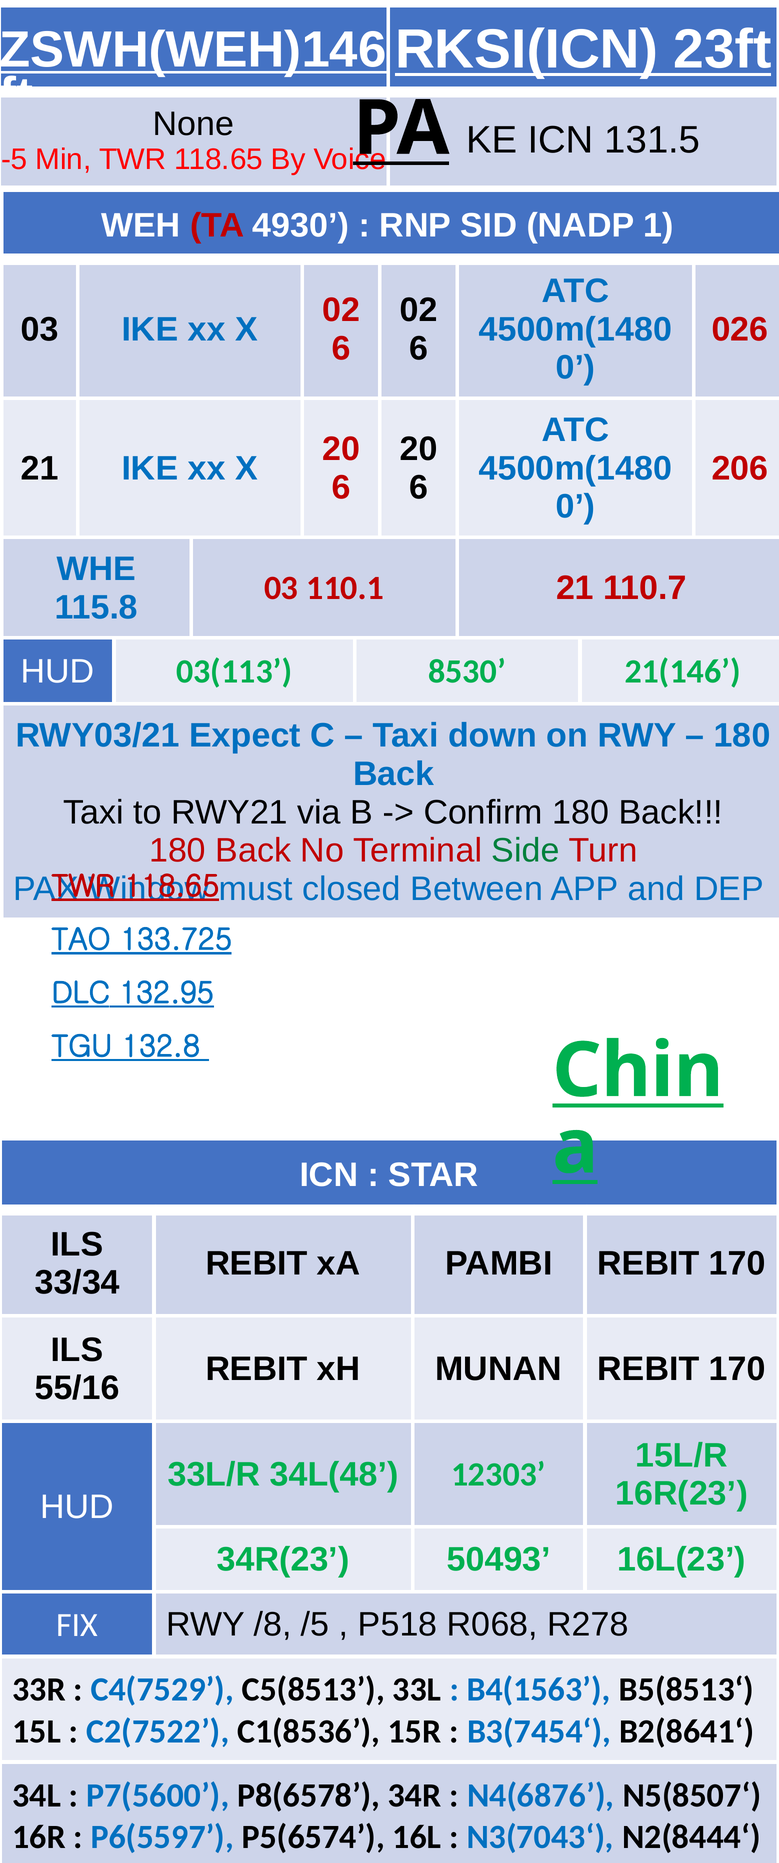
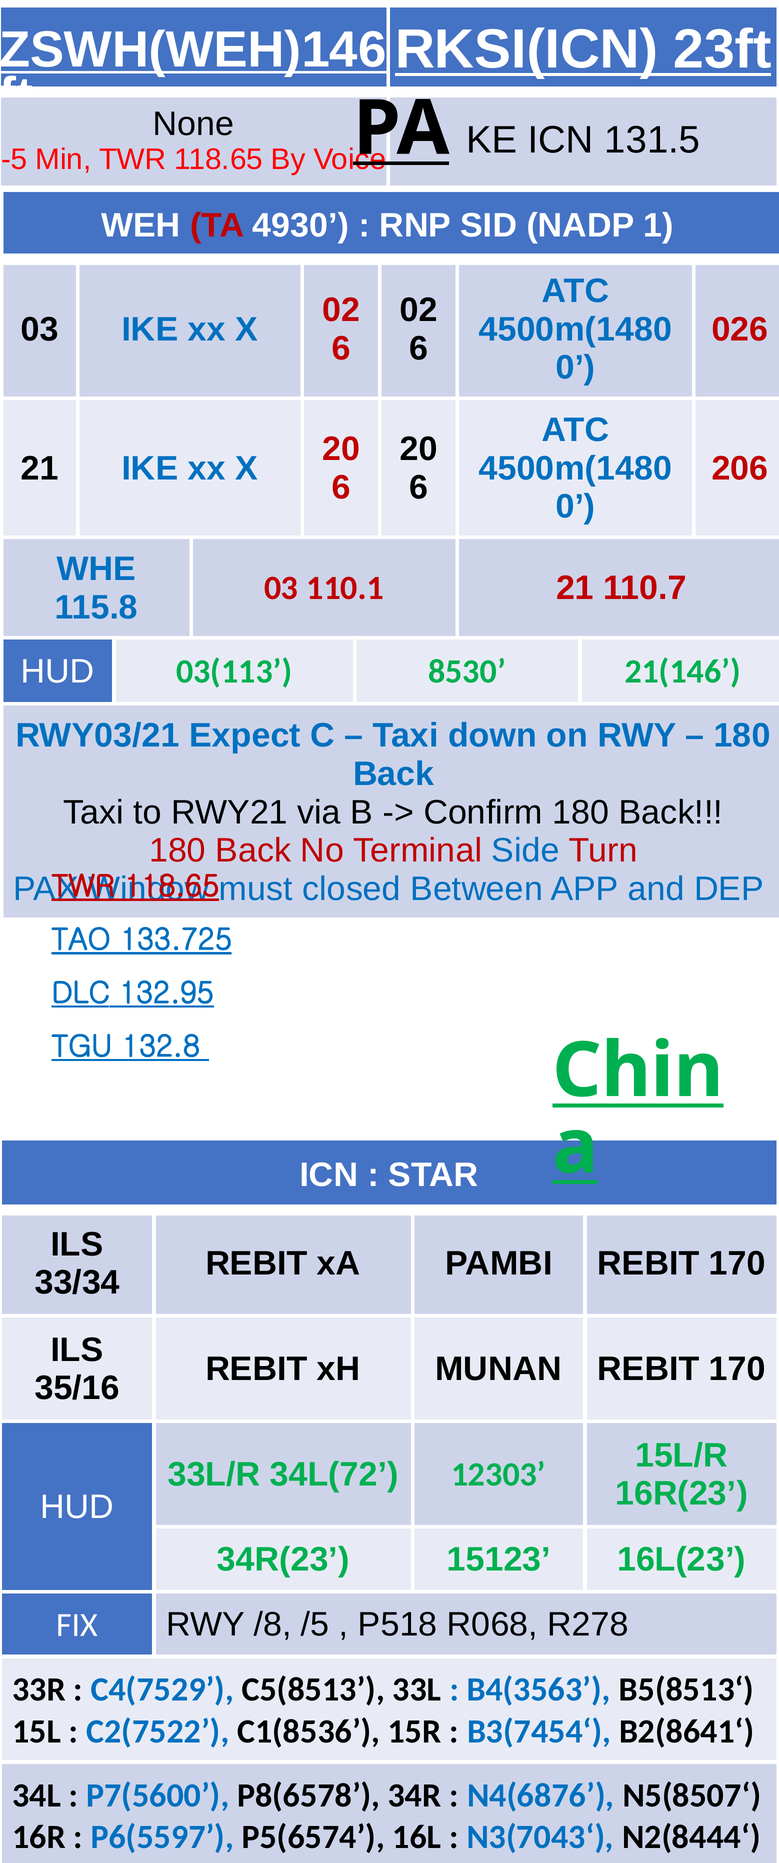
Side colour: green -> blue
55/16: 55/16 -> 35/16
34L(48: 34L(48 -> 34L(72
50493: 50493 -> 15123
B4(1563: B4(1563 -> B4(3563
